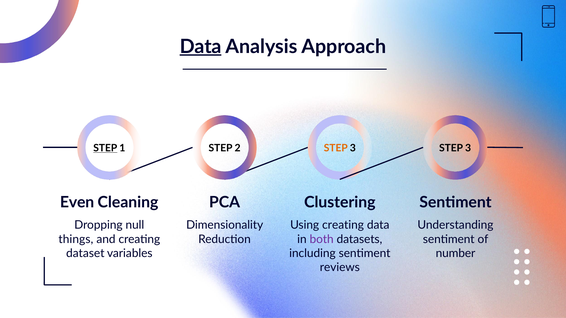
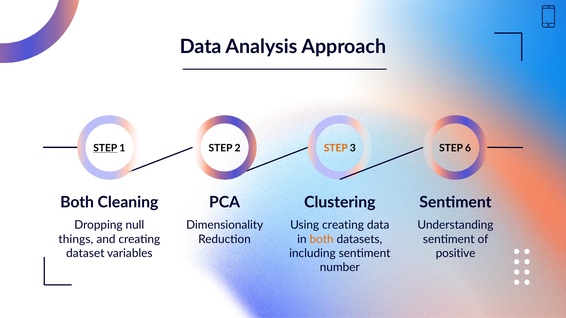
Data at (201, 47) underline: present -> none
3 STEP 3: 3 -> 6
Even at (77, 202): Even -> Both
both at (322, 239) colour: purple -> orange
number: number -> positive
reviews: reviews -> number
